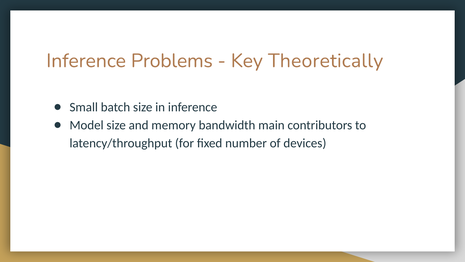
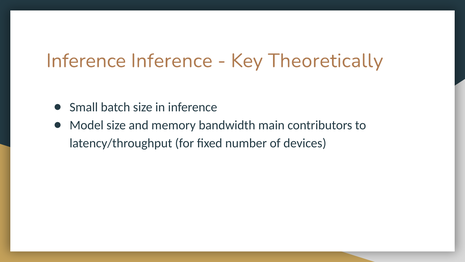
Inference Problems: Problems -> Inference
